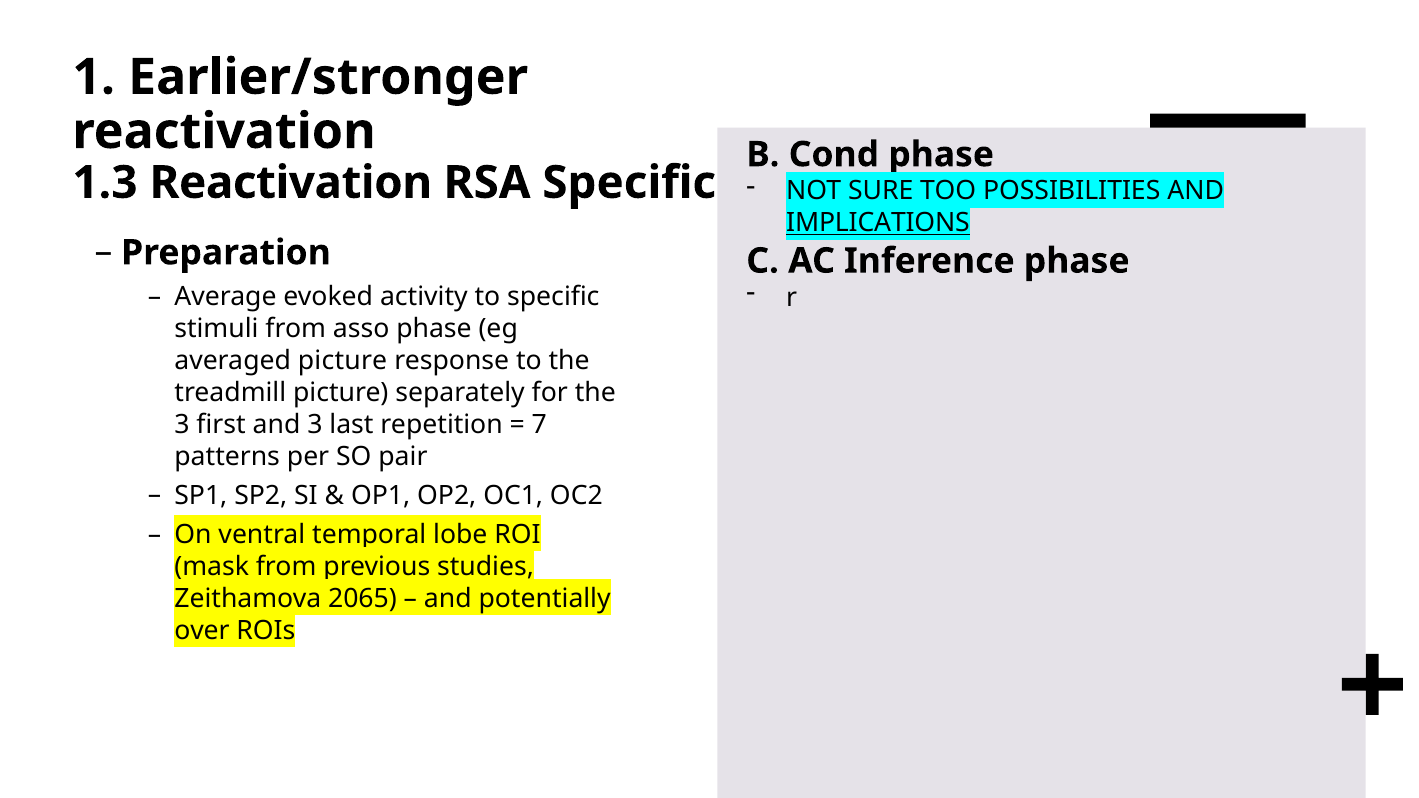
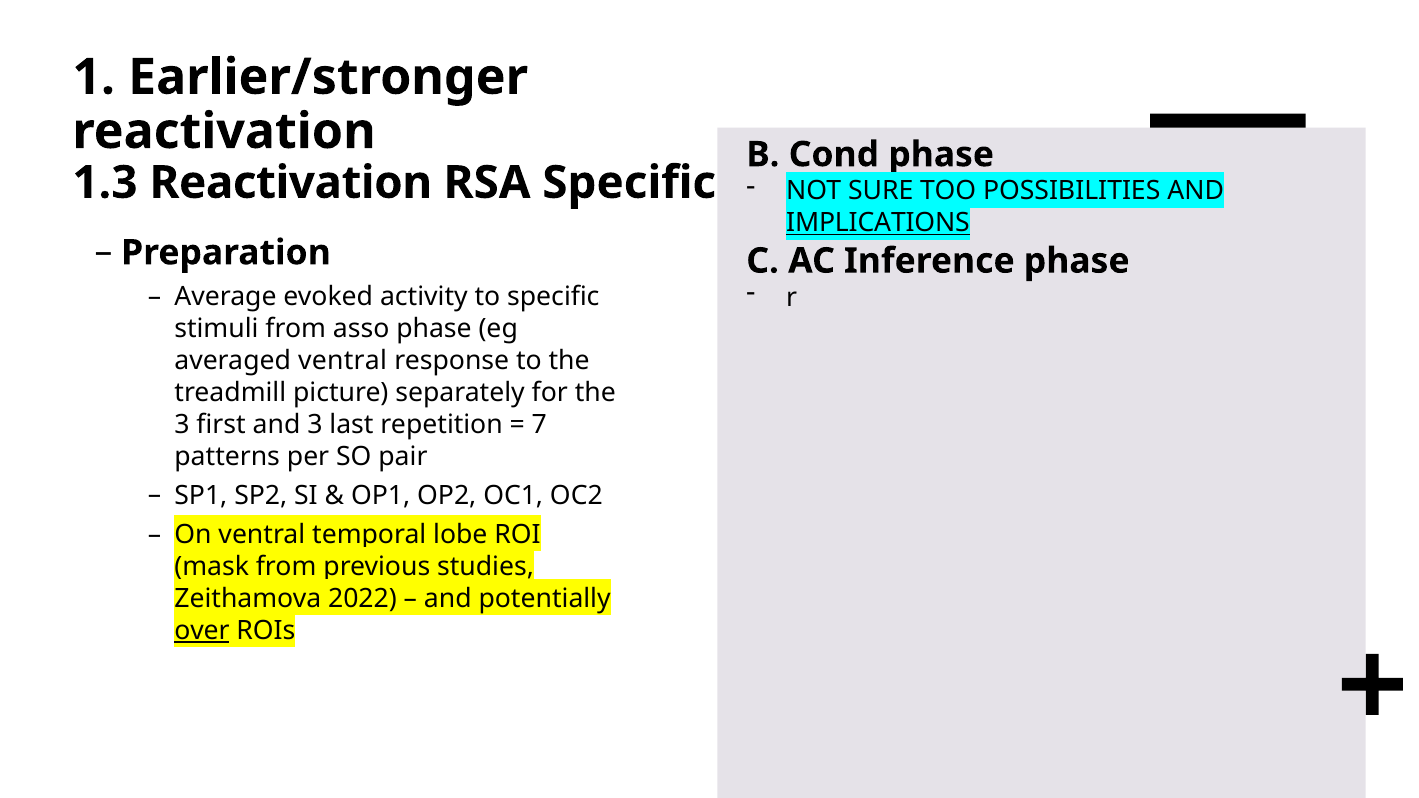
averaged picture: picture -> ventral
2065: 2065 -> 2022
over underline: none -> present
